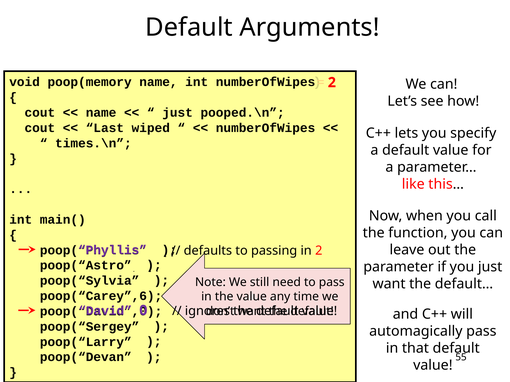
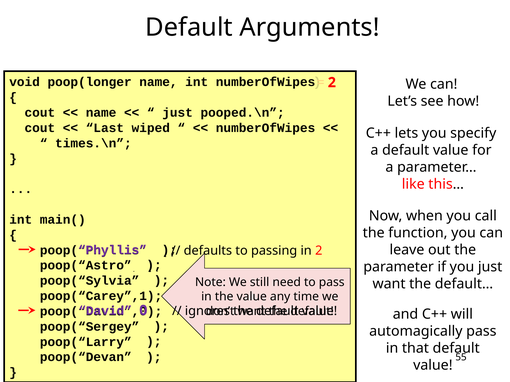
poop(memory: poop(memory -> poop(longer
poop(“Carey”,6: poop(“Carey”,6 -> poop(“Carey”,1
